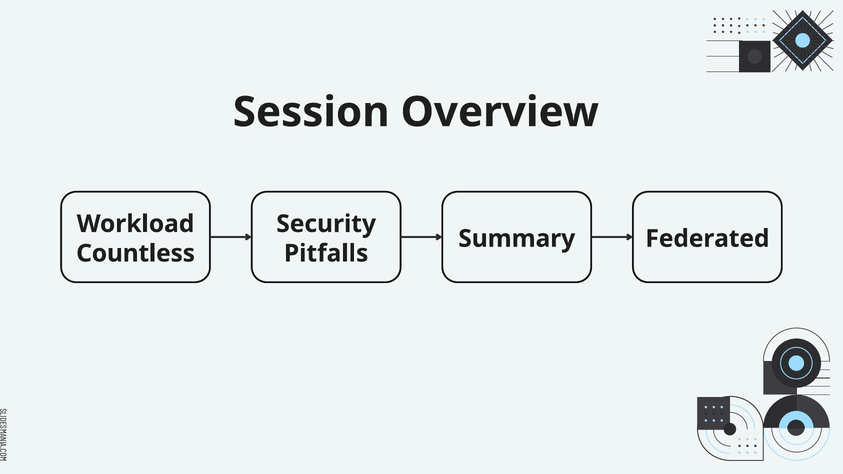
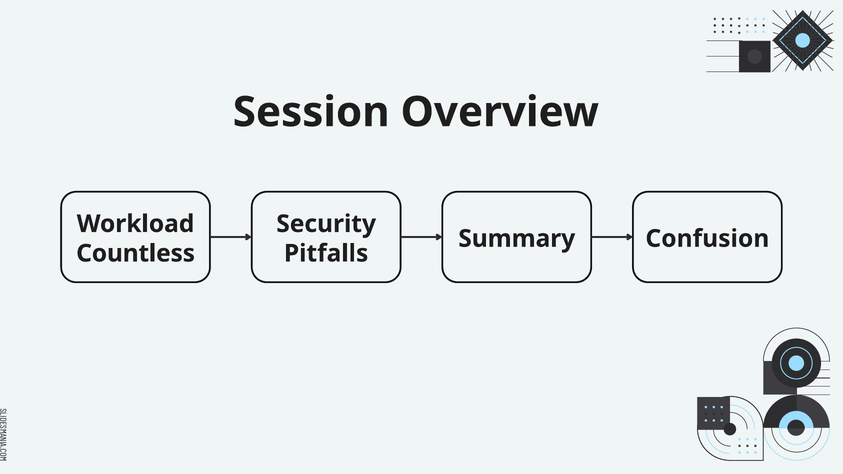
Federated: Federated -> Confusion
